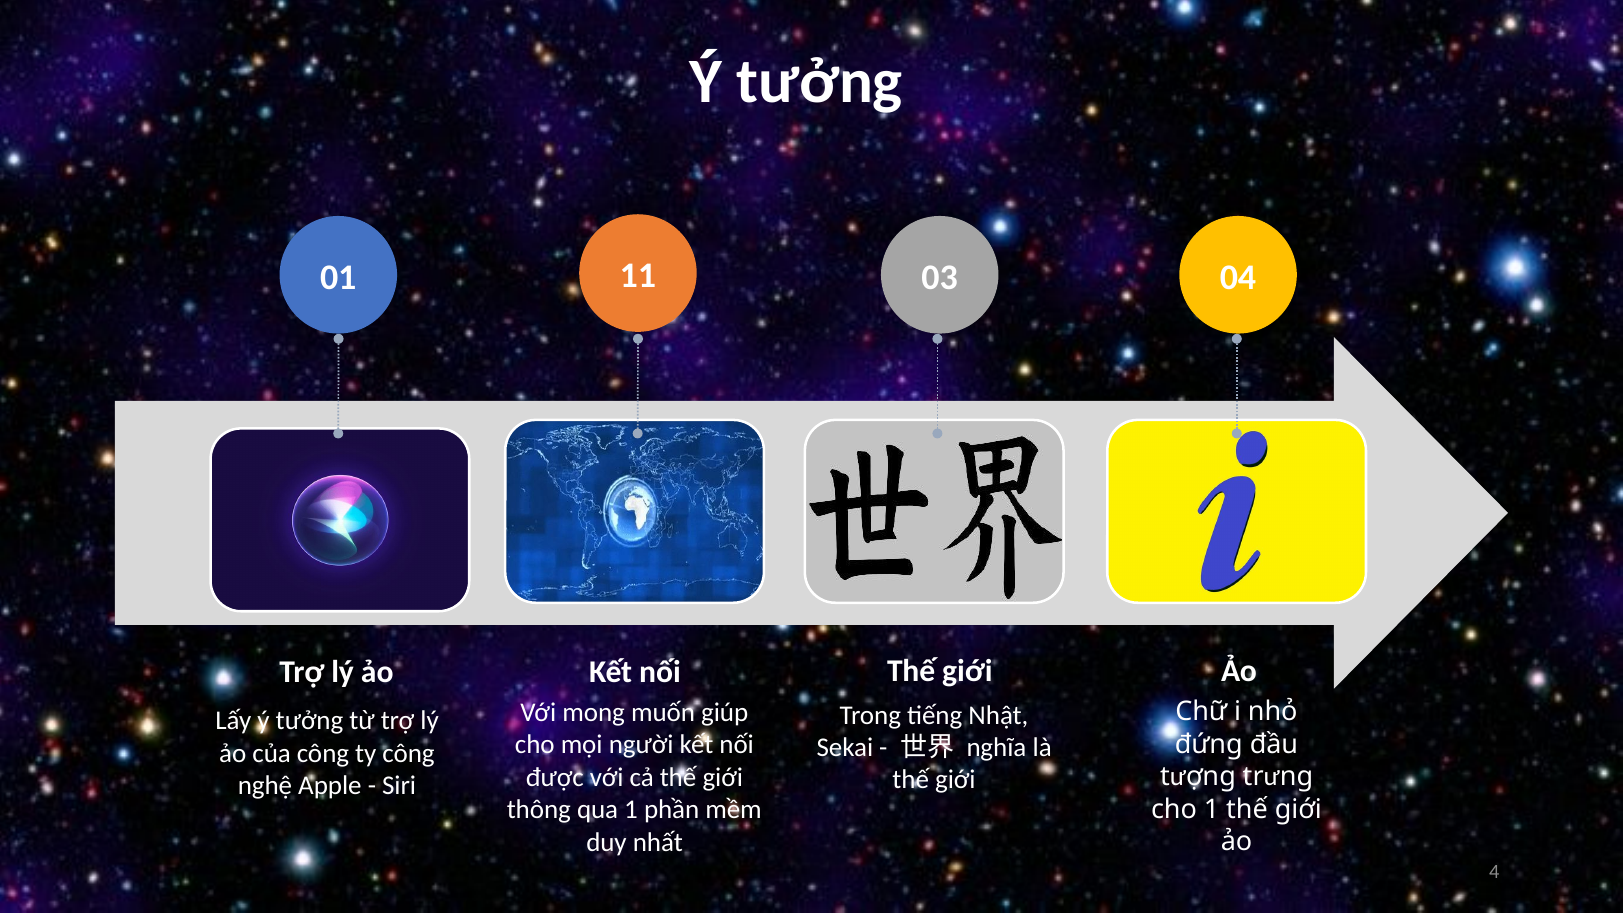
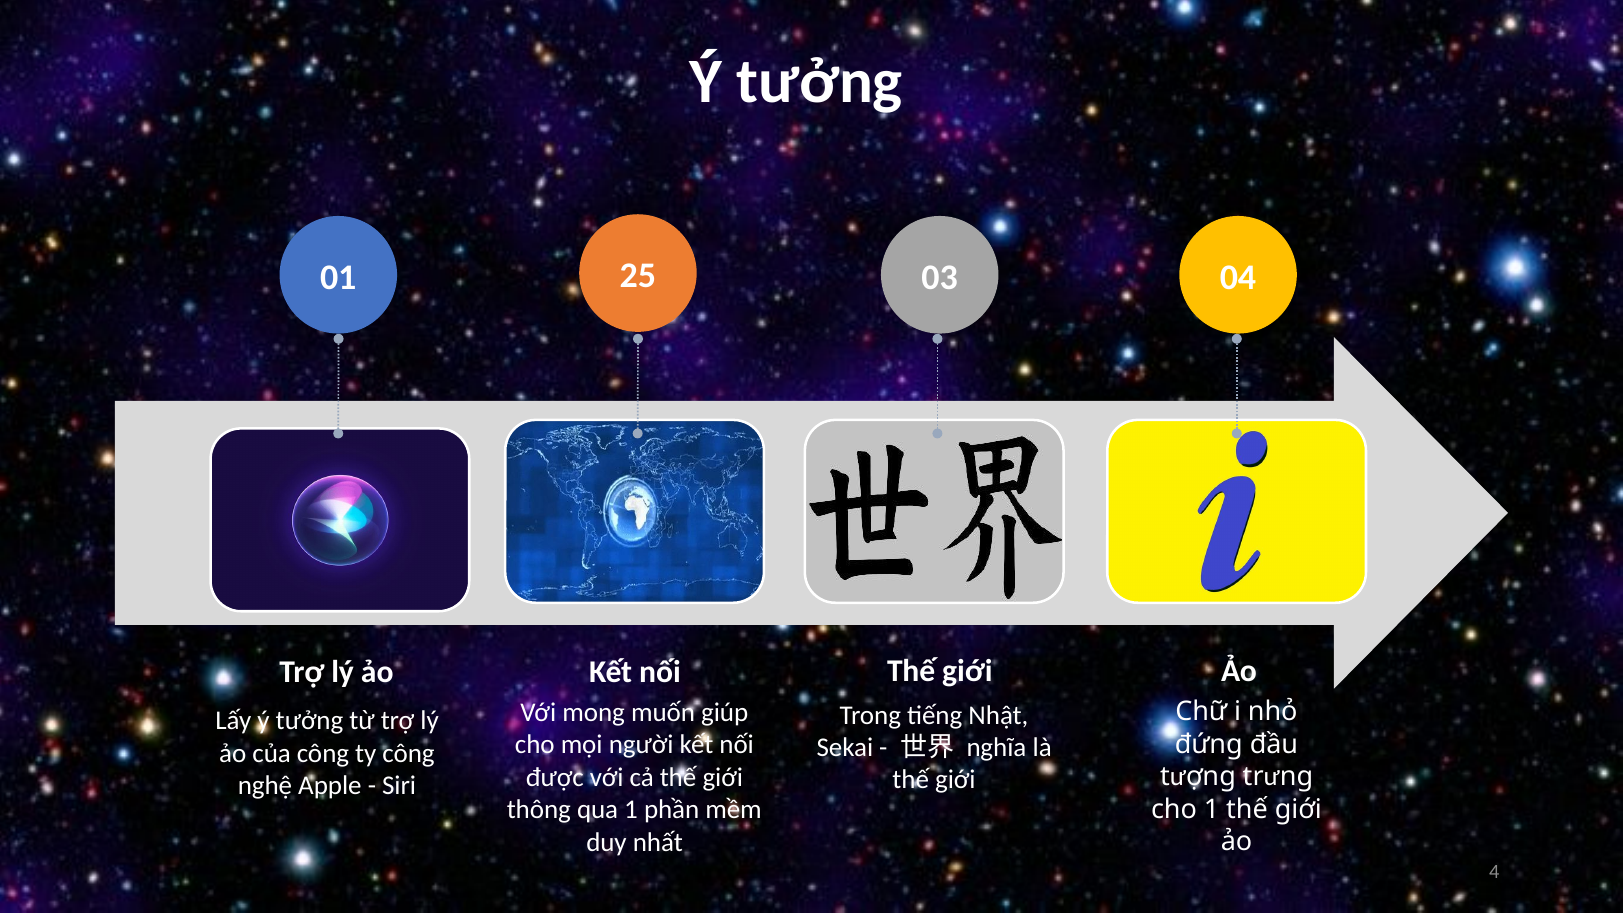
11: 11 -> 25
